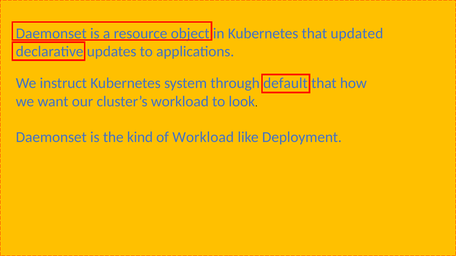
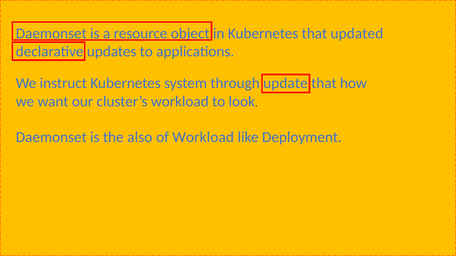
default: default -> update
kind: kind -> also
